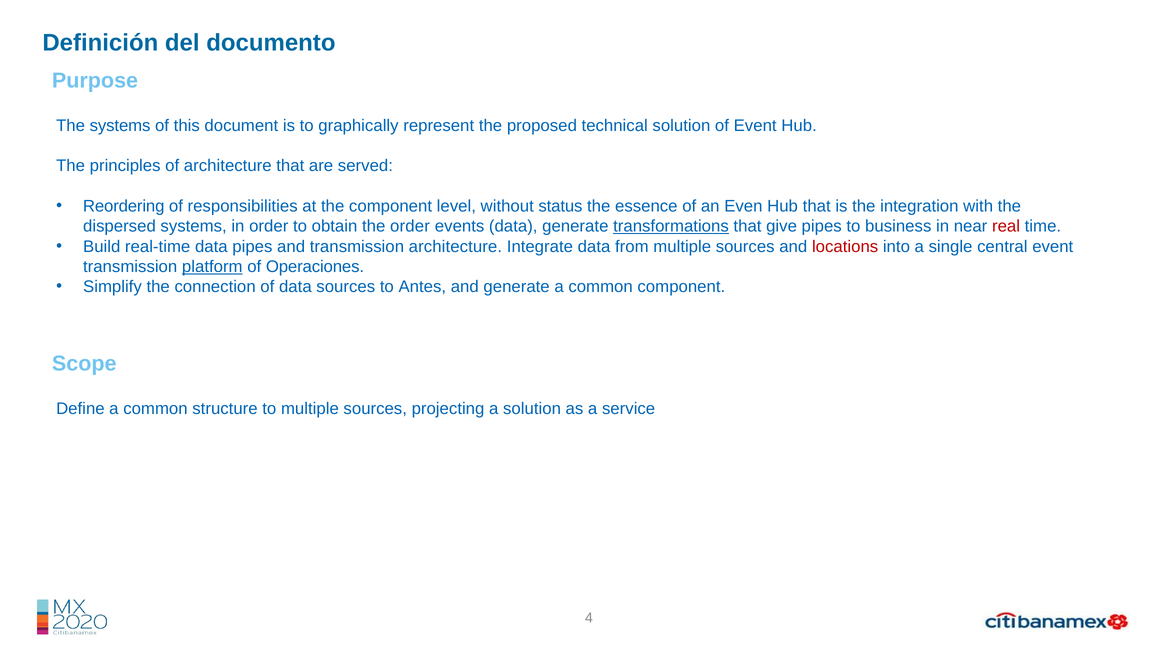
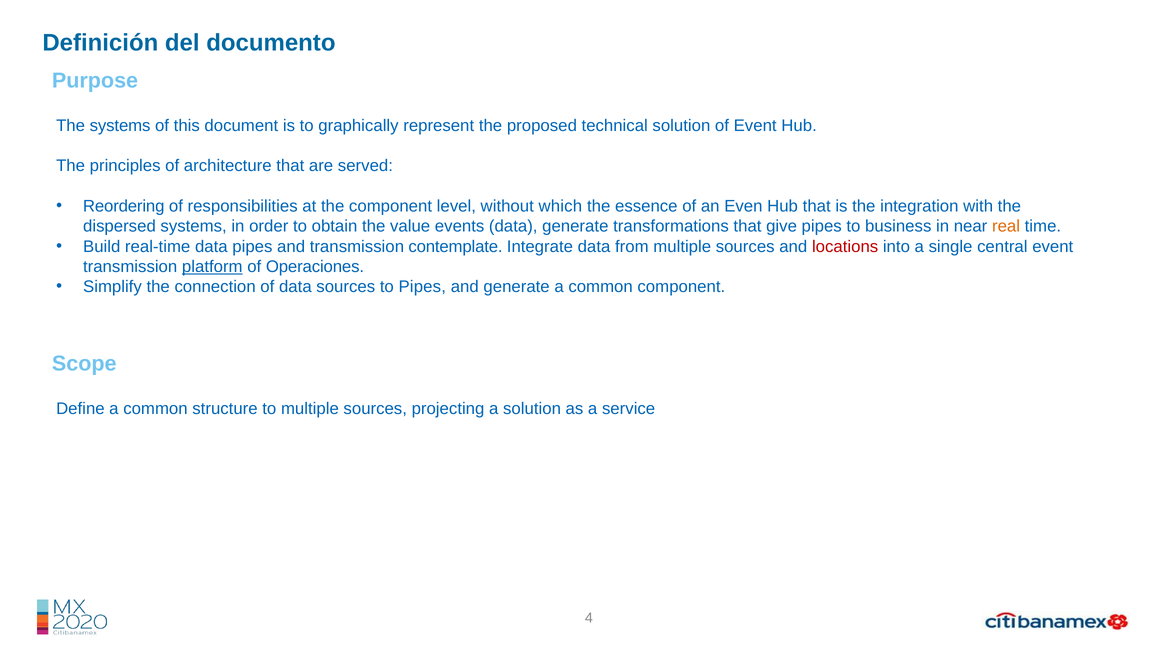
status: status -> which
the order: order -> value
transformations underline: present -> none
real colour: red -> orange
transmission architecture: architecture -> contemplate
to Antes: Antes -> Pipes
